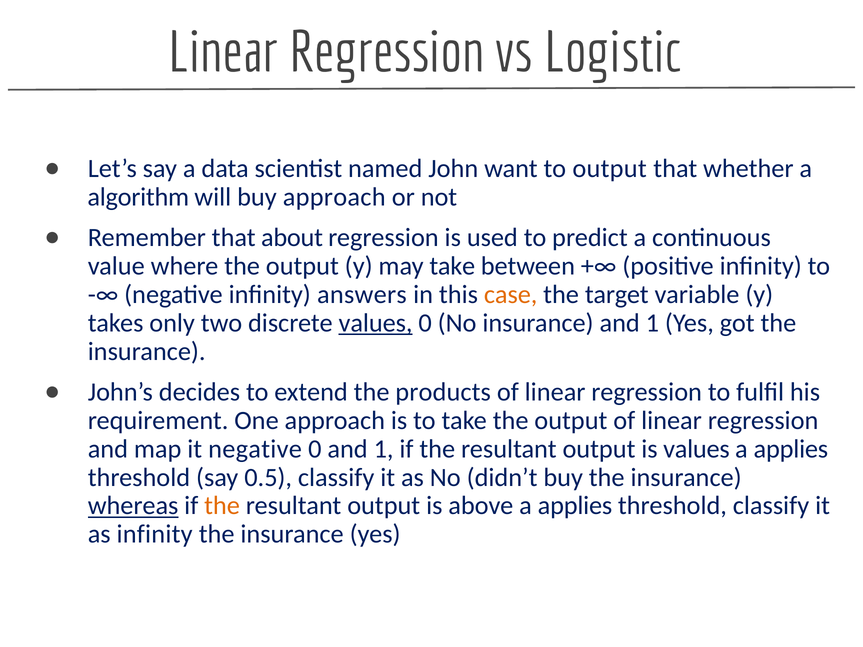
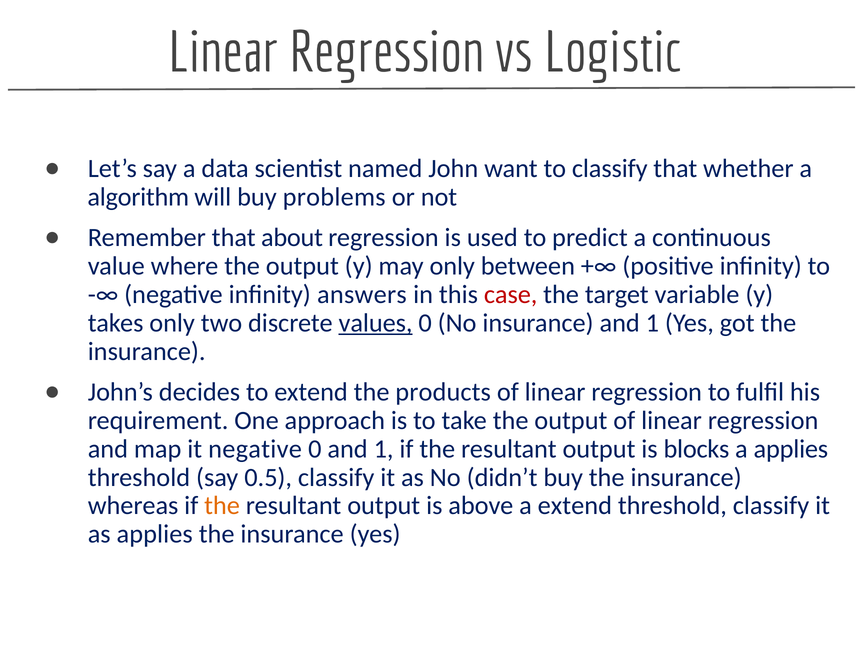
to output: output -> classify
buy approach: approach -> problems
may take: take -> only
case colour: orange -> red
is values: values -> blocks
whereas underline: present -> none
above a applies: applies -> extend
as infinity: infinity -> applies
